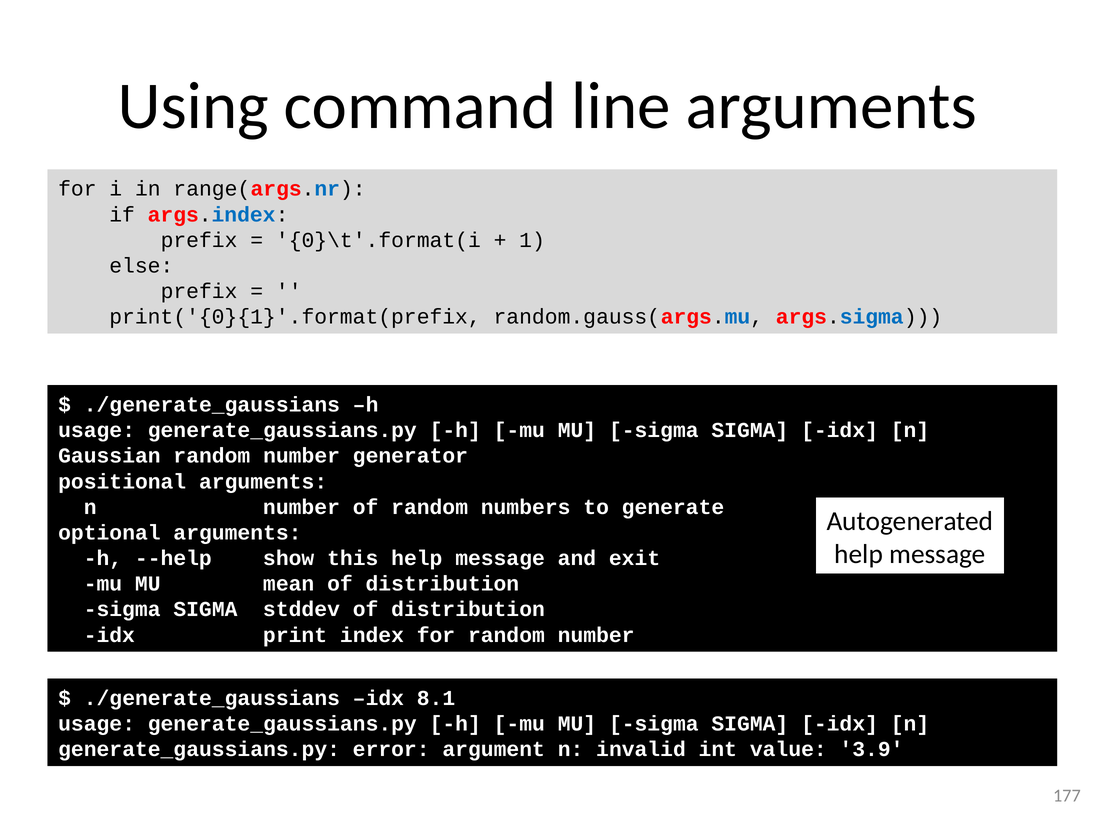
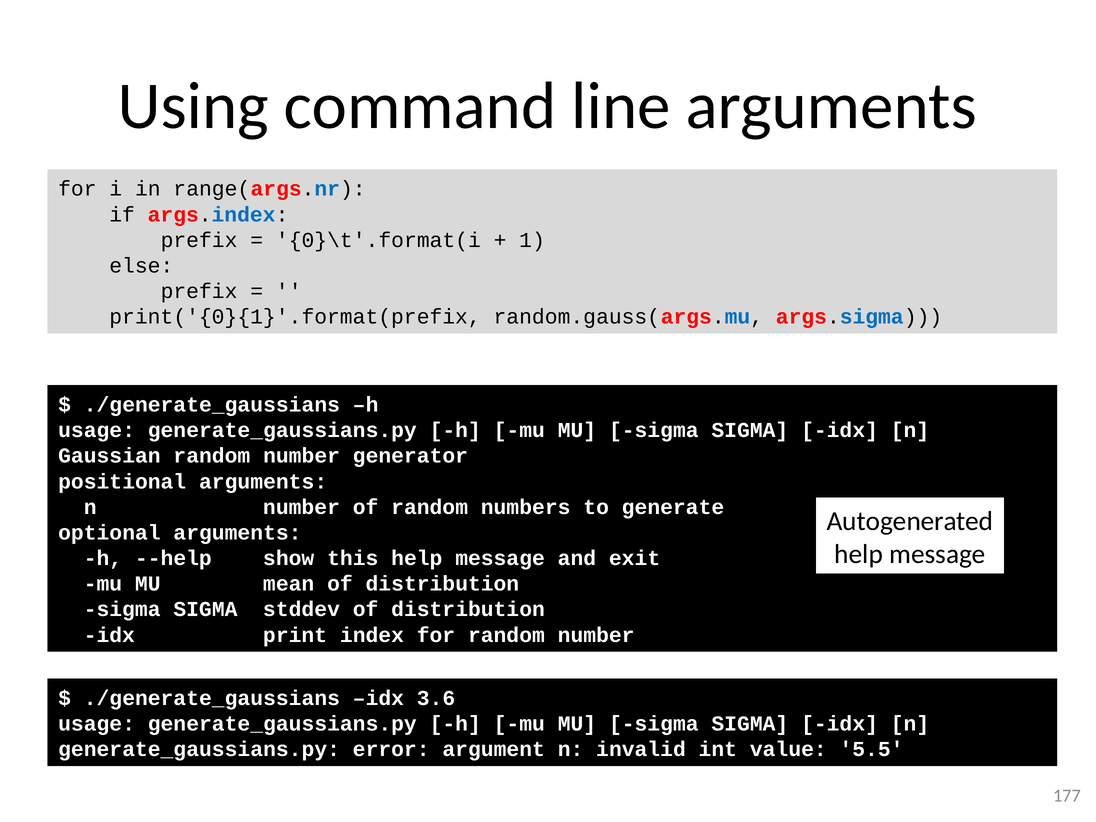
8.1: 8.1 -> 3.6
3.9: 3.9 -> 5.5
